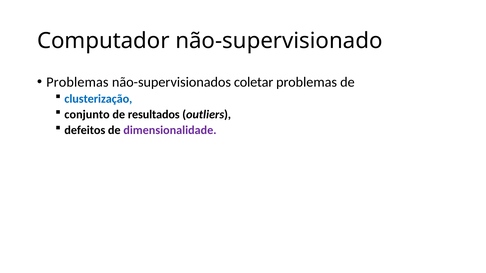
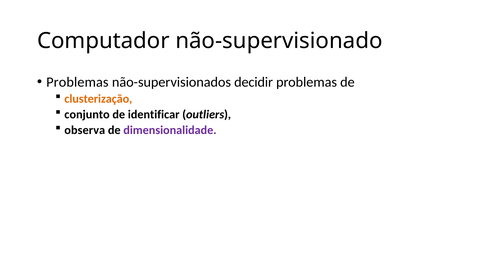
coletar: coletar -> decidir
clusterização colour: blue -> orange
resultados: resultados -> identificar
defeitos: defeitos -> observa
